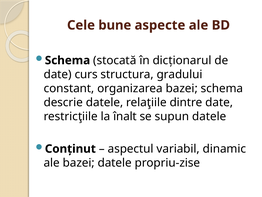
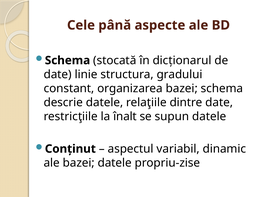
bune: bune -> până
curs: curs -> linie
